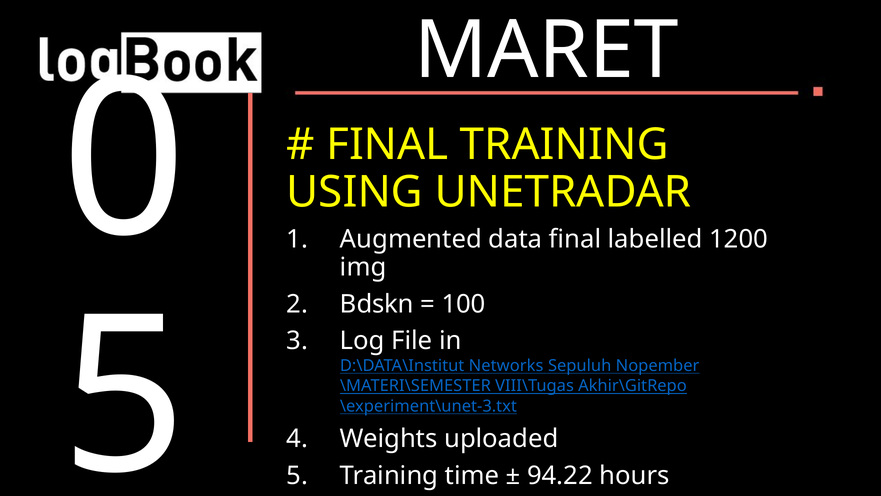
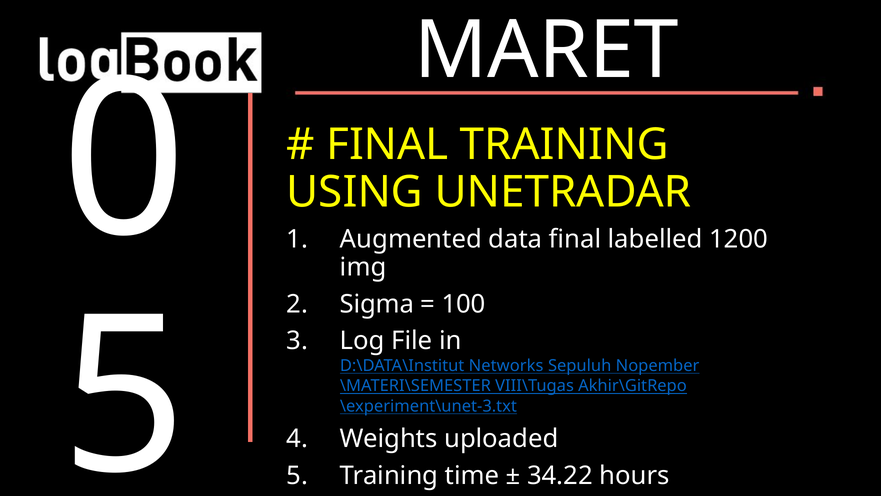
Bdskn: Bdskn -> Sigma
94.22: 94.22 -> 34.22
